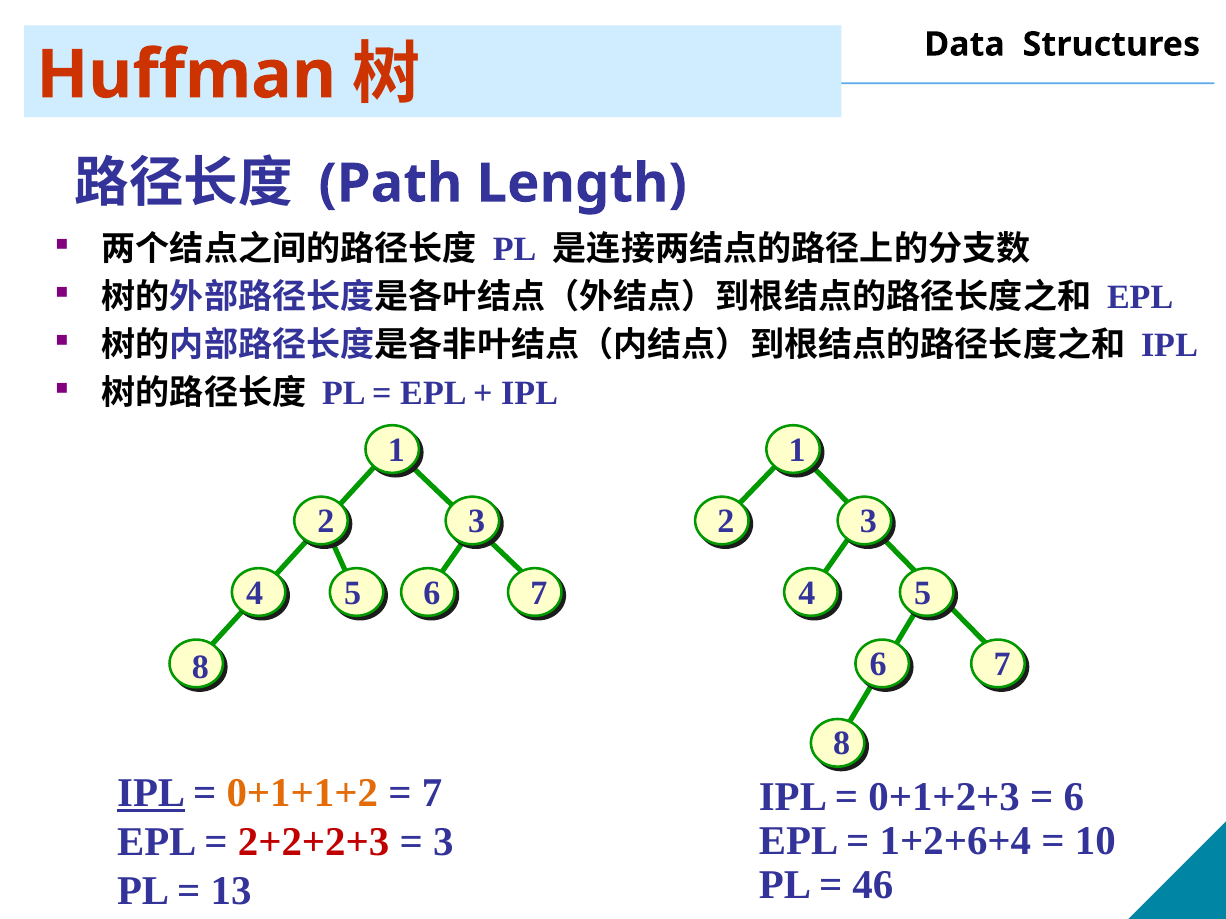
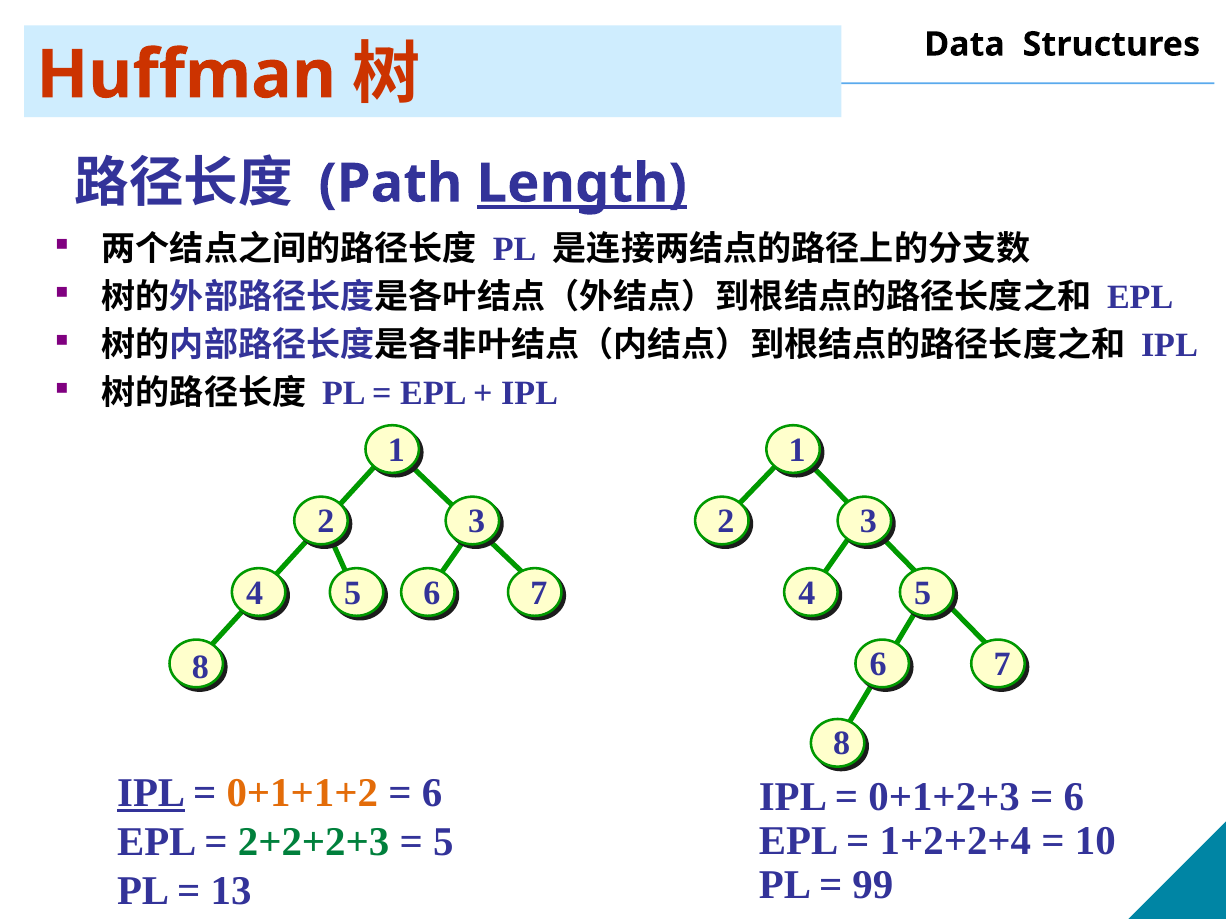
Length underline: none -> present
7 at (432, 793): 7 -> 6
1+2+6+4: 1+2+6+4 -> 1+2+2+4
2+2+2+3 colour: red -> green
3 at (443, 842): 3 -> 5
46: 46 -> 99
